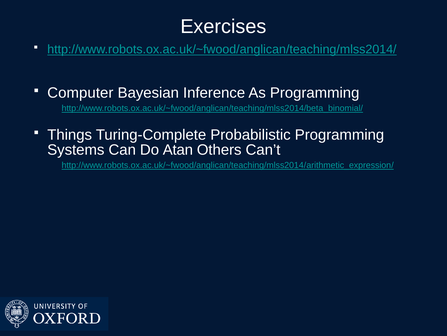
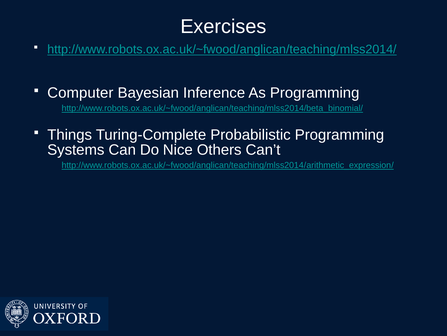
Atan: Atan -> Nice
